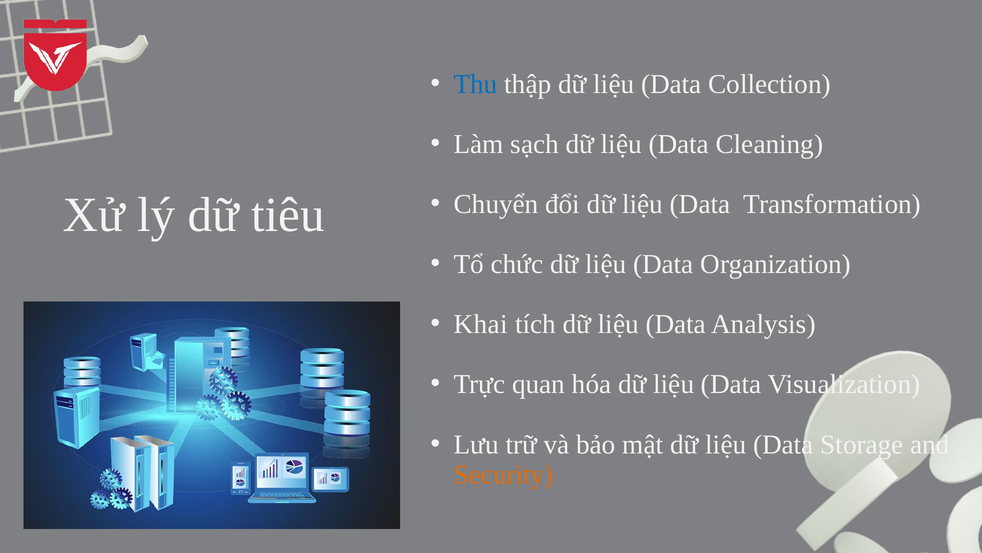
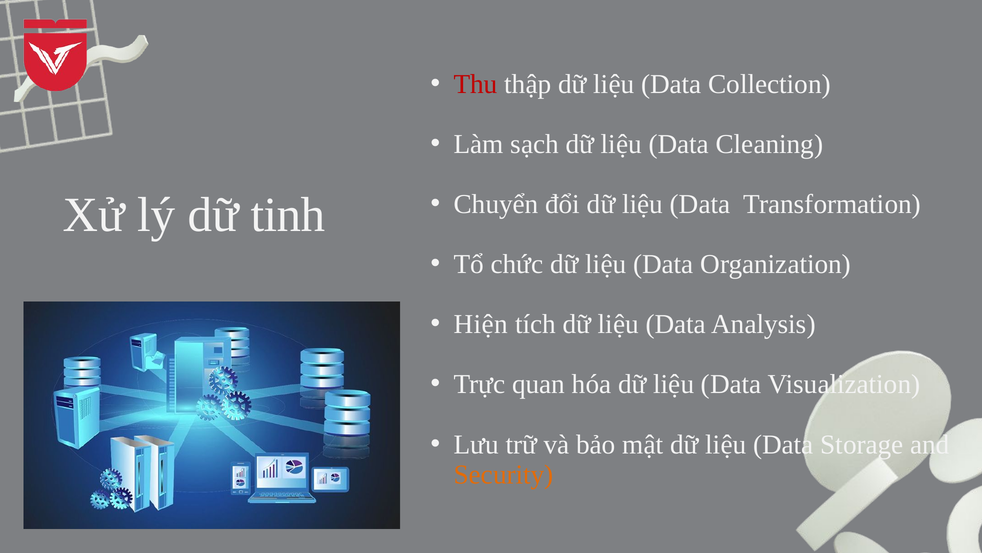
Thu colour: blue -> red
tiêu: tiêu -> tinh
Khai: Khai -> Hiện
